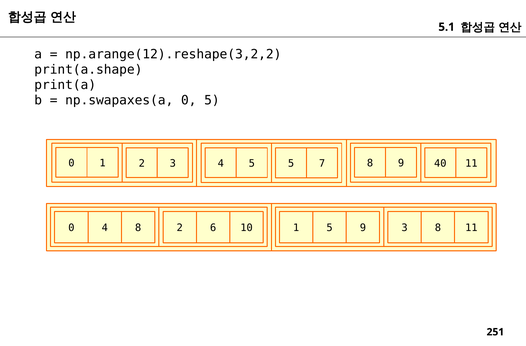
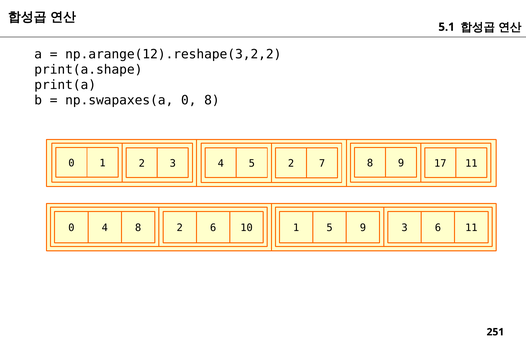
0 5: 5 -> 8
5 5: 5 -> 2
40: 40 -> 17
3 8: 8 -> 6
